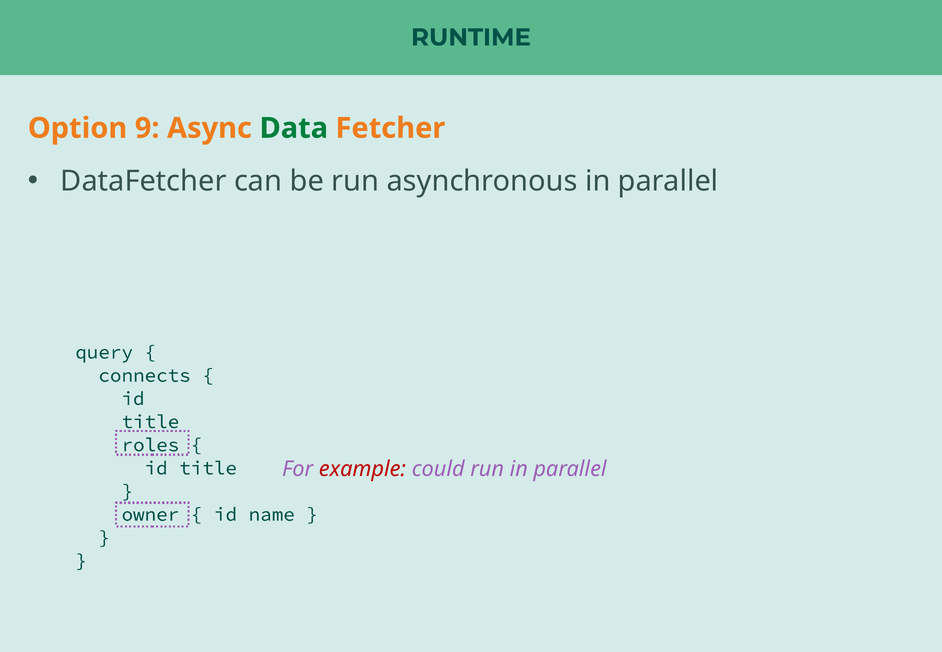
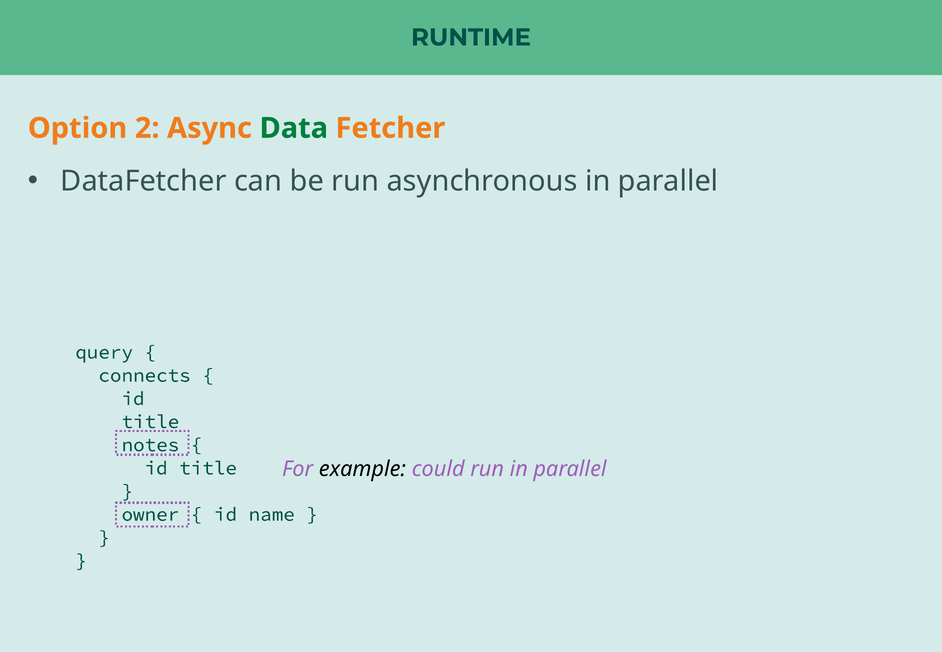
9: 9 -> 2
roles: roles -> notes
example colour: red -> black
